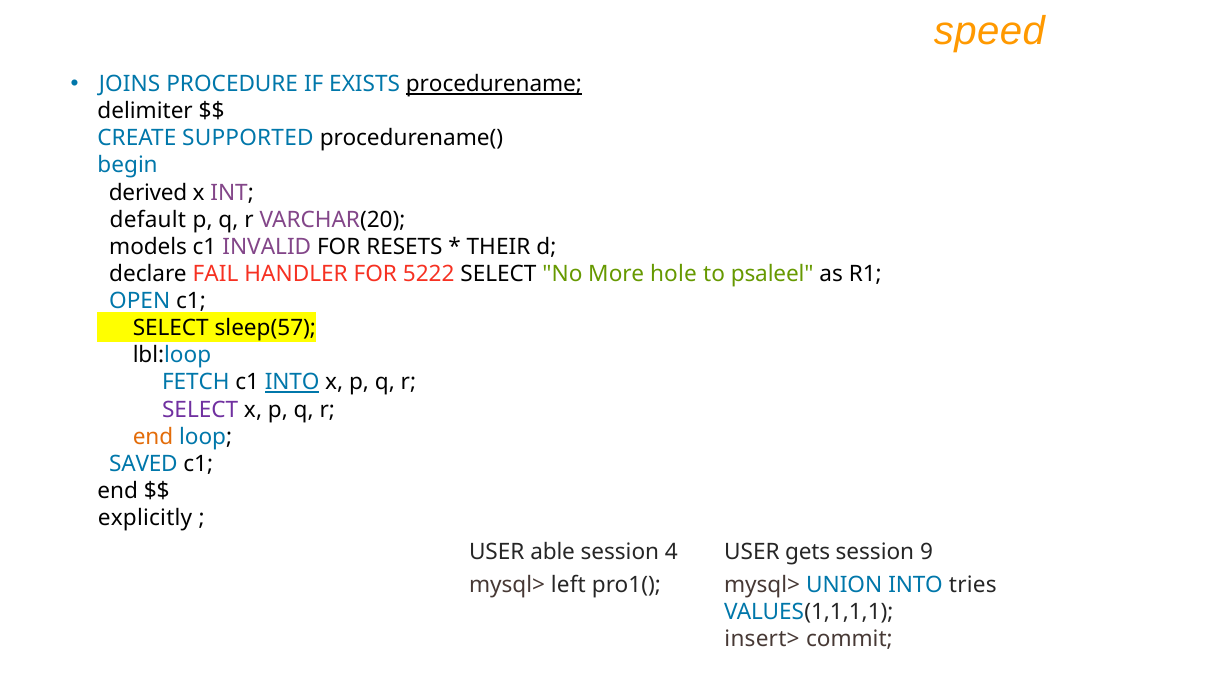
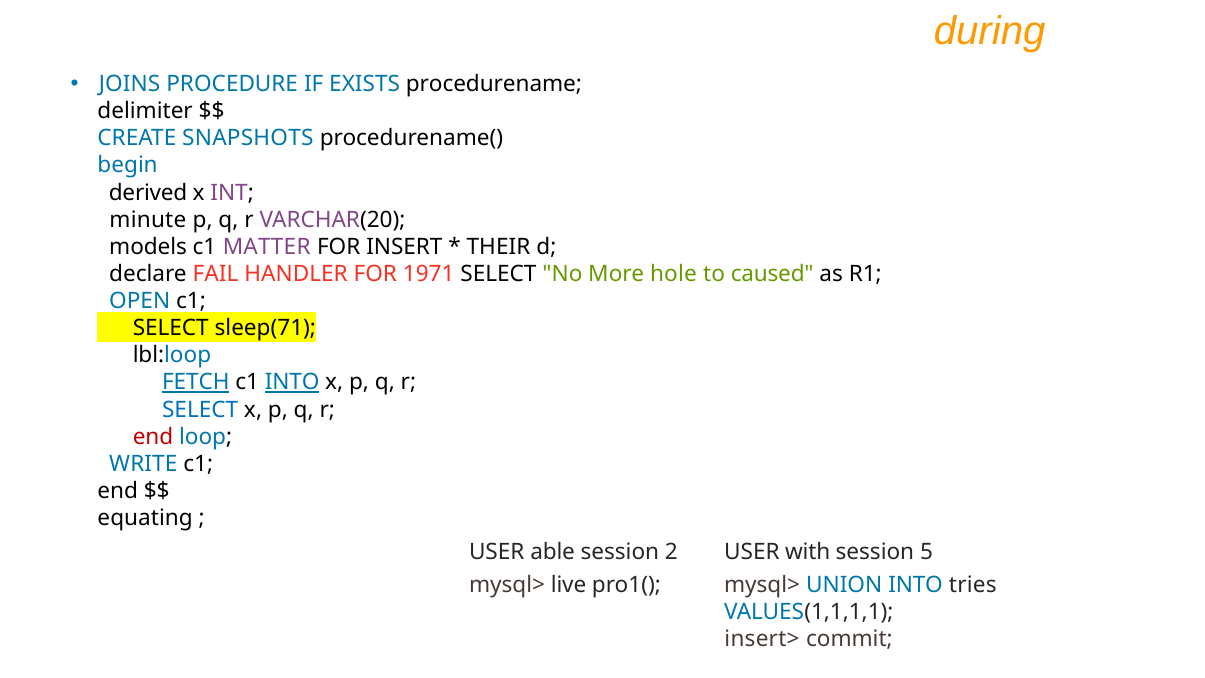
speed: speed -> during
procedurename underline: present -> none
SUPPORTED: SUPPORTED -> SNAPSHOTS
default: default -> minute
INVALID: INVALID -> MATTER
RESETS: RESETS -> INSERT
5222: 5222 -> 1971
psaleel: psaleel -> caused
sleep(57: sleep(57 -> sleep(71
FETCH underline: none -> present
SELECT at (200, 409) colour: purple -> blue
end at (153, 437) colour: orange -> red
SAVED: SAVED -> WRITE
explicitly: explicitly -> equating
4: 4 -> 2
gets: gets -> with
9: 9 -> 5
left: left -> live
